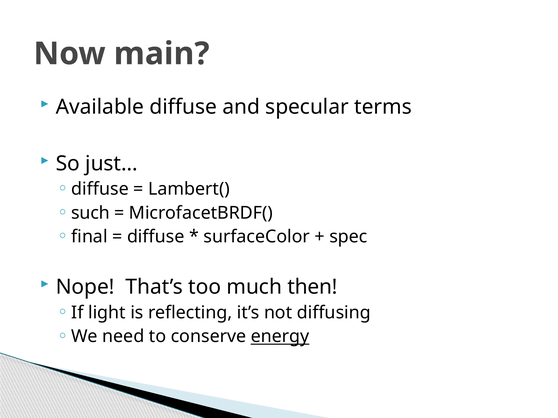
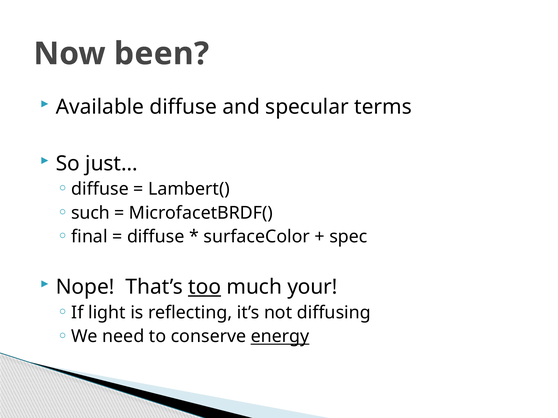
main: main -> been
too underline: none -> present
then: then -> your
